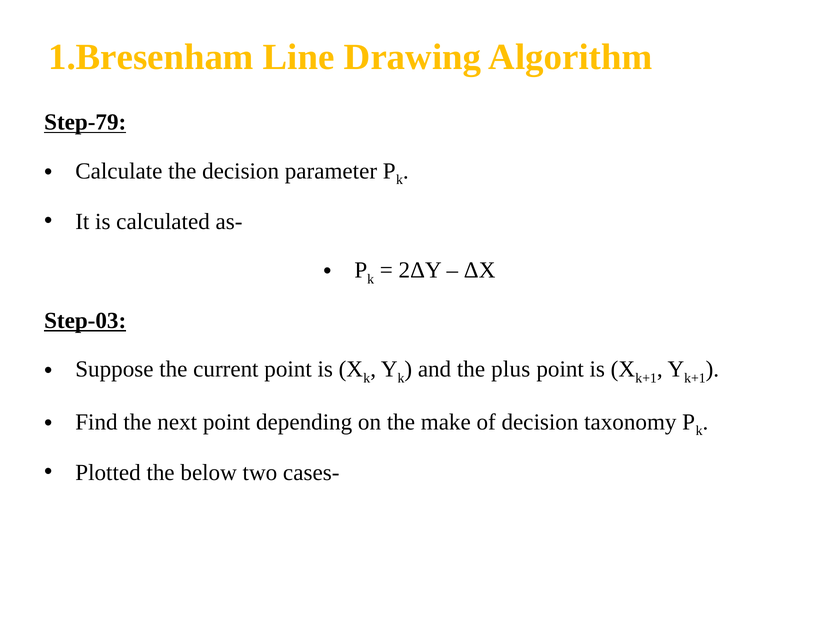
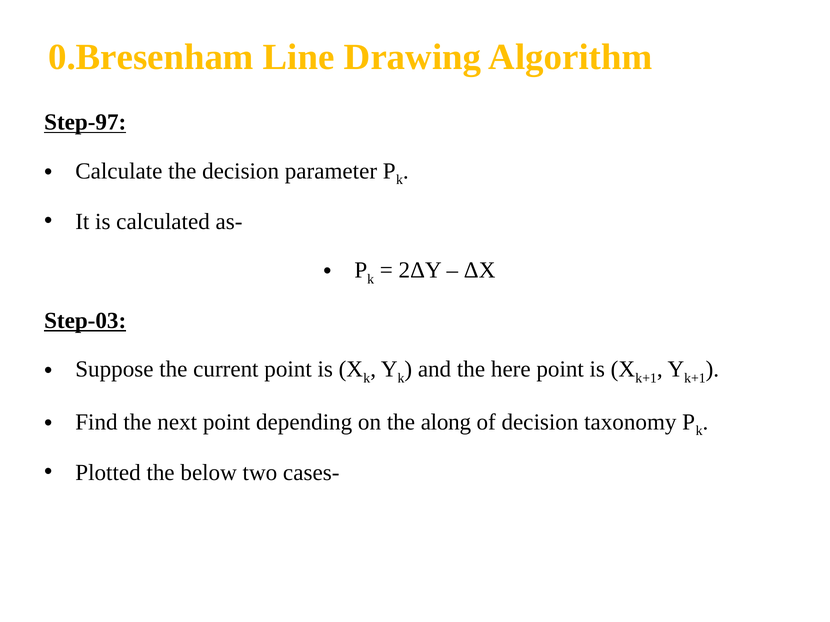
1.Bresenham: 1.Bresenham -> 0.Bresenham
Step-79: Step-79 -> Step-97
plus: plus -> here
make: make -> along
